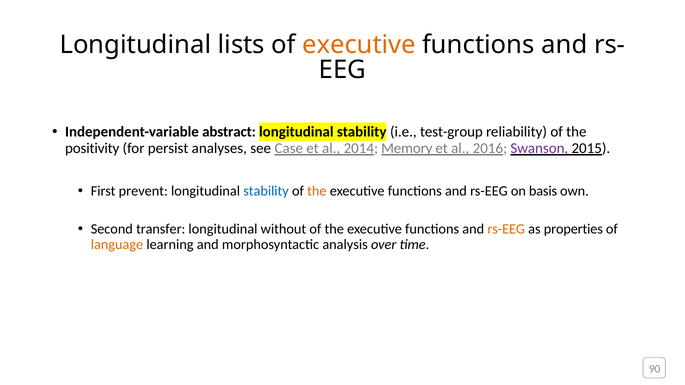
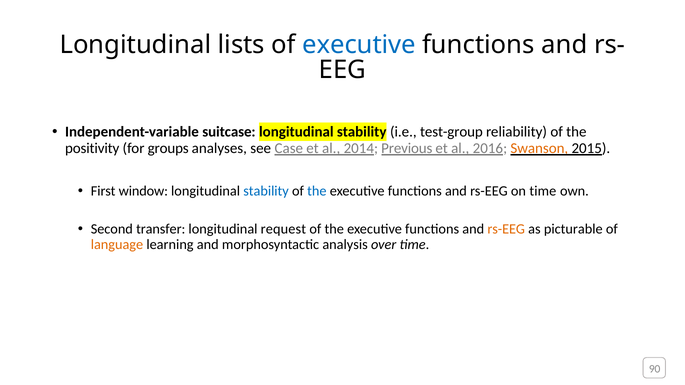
executive at (359, 45) colour: orange -> blue
abstract: abstract -> suitcase
persist: persist -> groups
Memory: Memory -> Previous
Swanson colour: purple -> orange
prevent: prevent -> window
the at (317, 191) colour: orange -> blue
on basis: basis -> time
without: without -> request
properties: properties -> picturable
